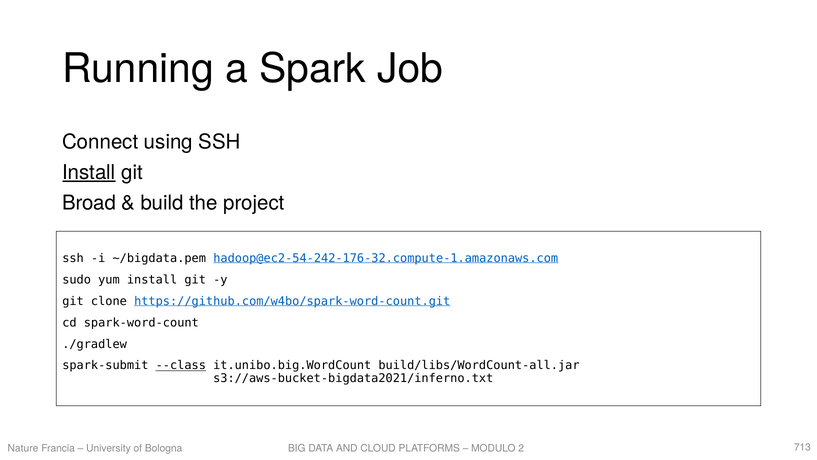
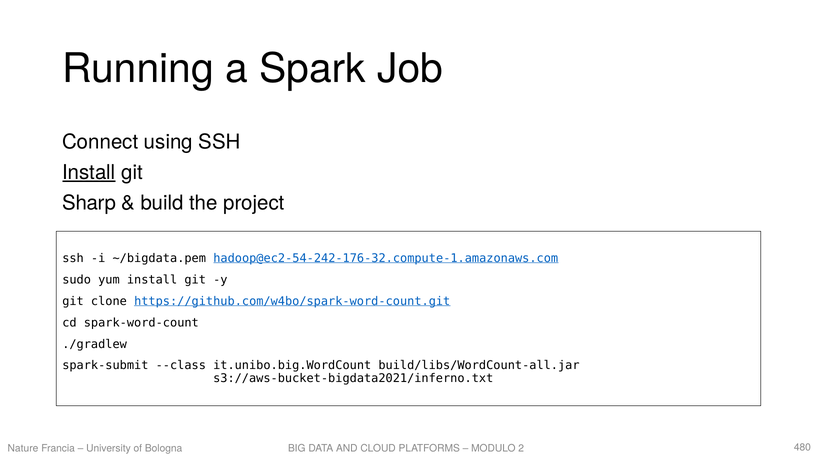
Broad: Broad -> Sharp
--class underline: present -> none
713: 713 -> 480
